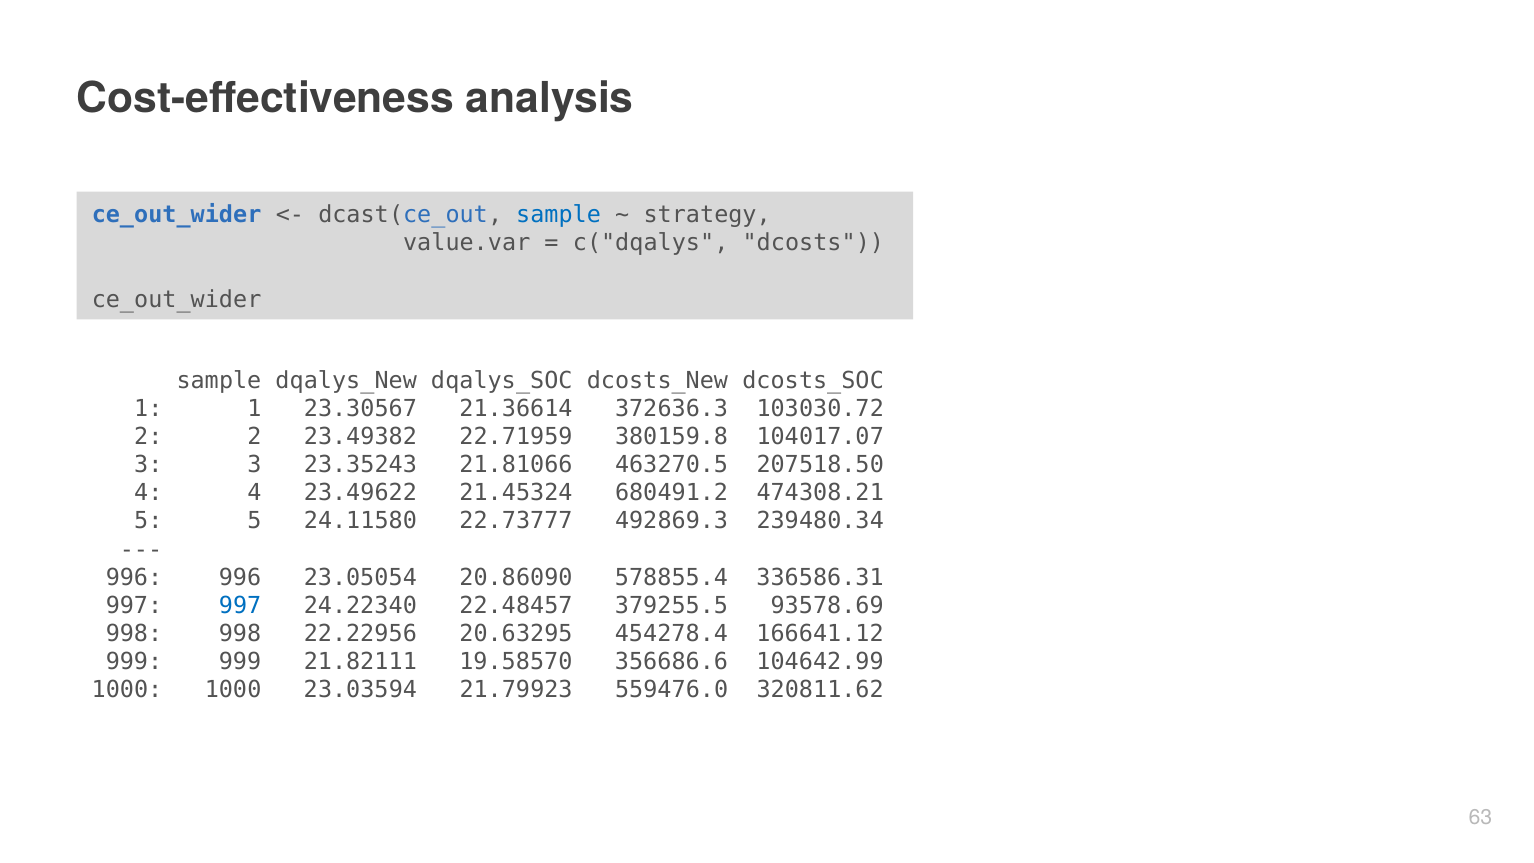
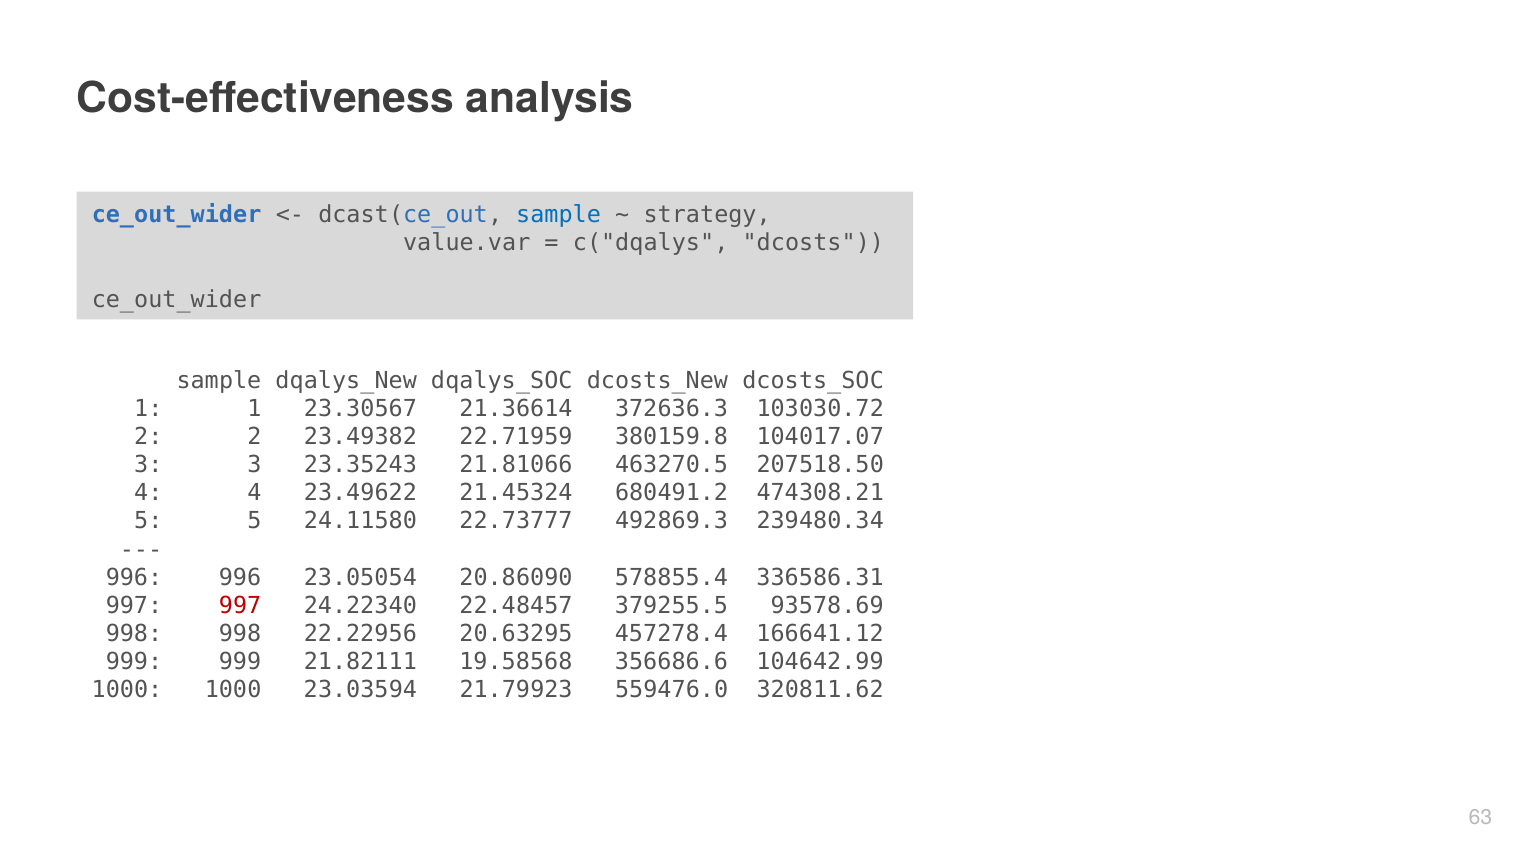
997 at (240, 606) colour: blue -> red
454278.4: 454278.4 -> 457278.4
19.58570: 19.58570 -> 19.58568
